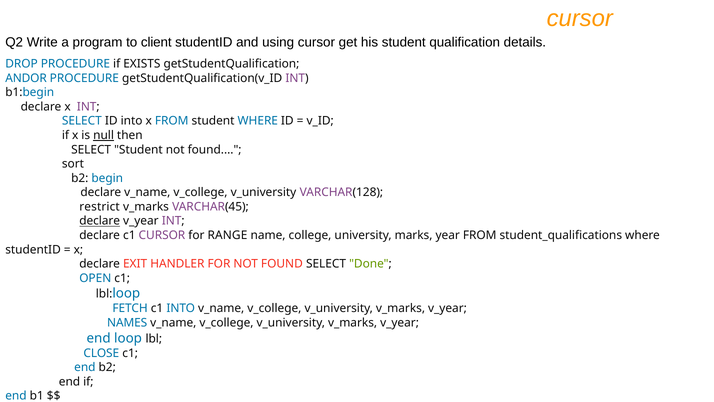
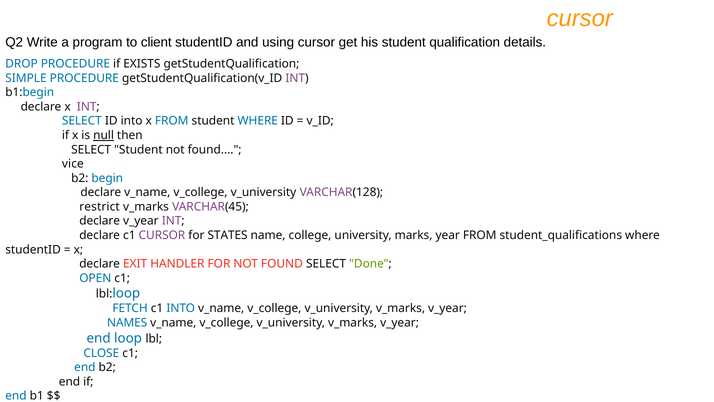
ANDOR: ANDOR -> SIMPLE
sort: sort -> vice
declare at (100, 221) underline: present -> none
RANGE: RANGE -> STATES
